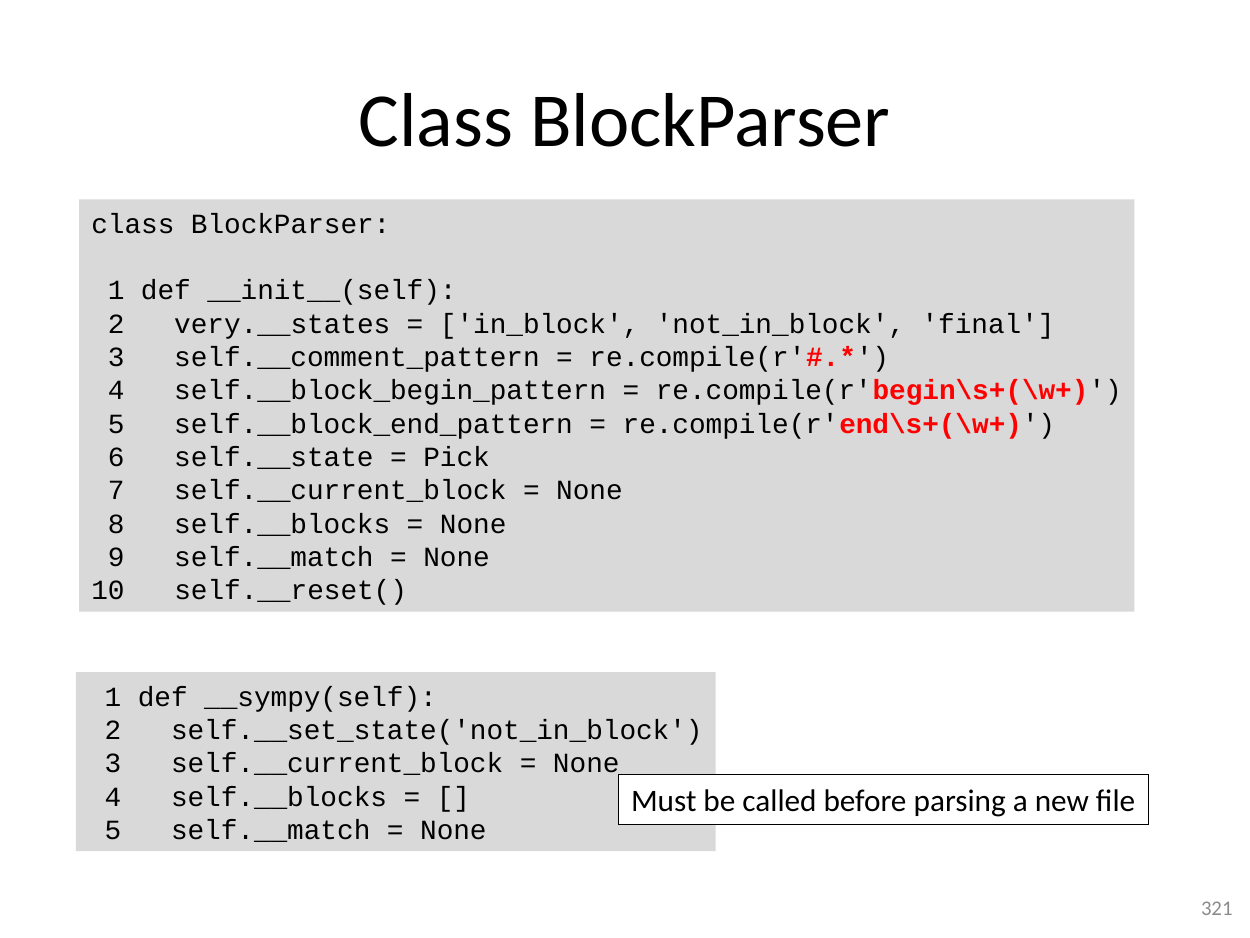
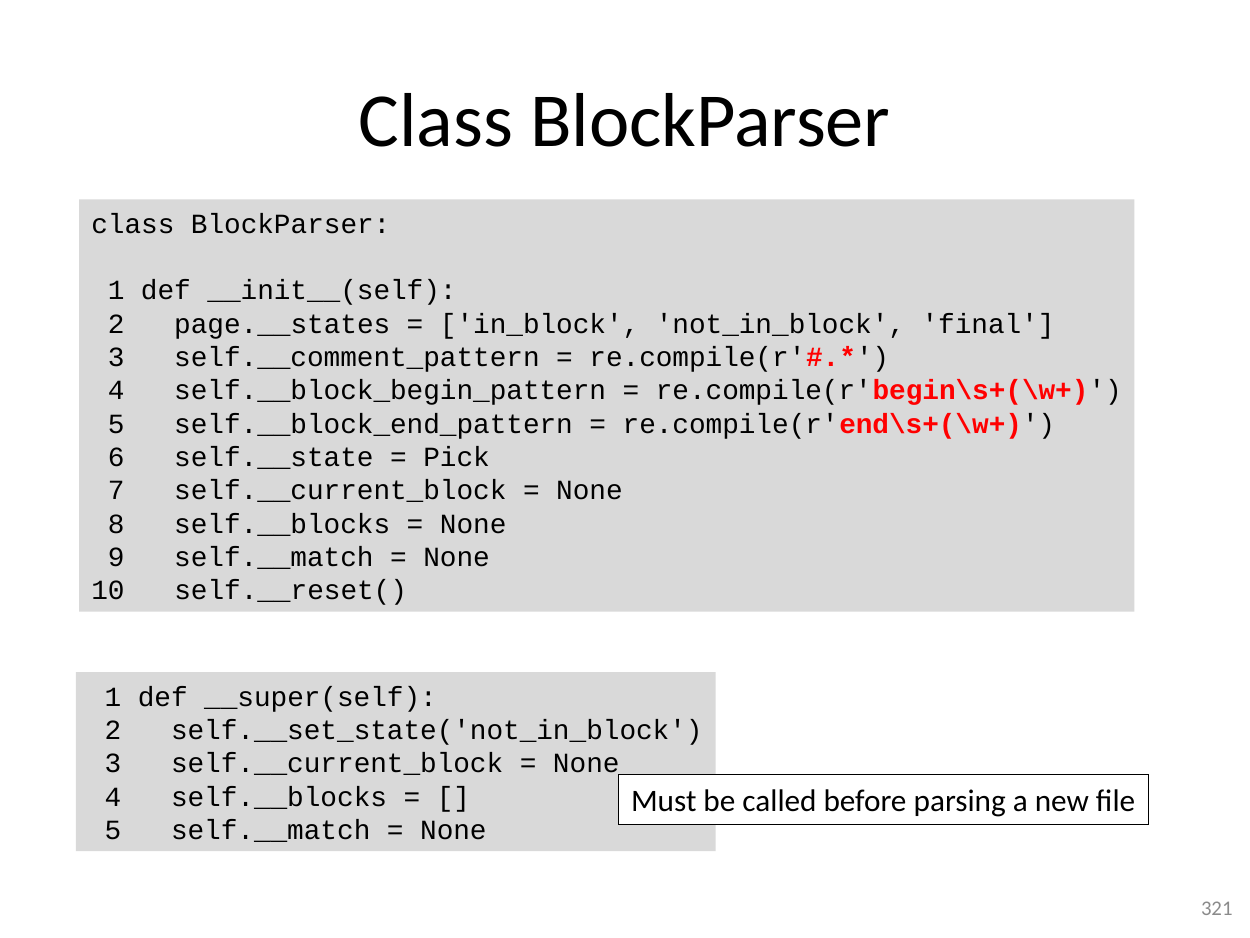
very.__states: very.__states -> page.__states
__sympy(self: __sympy(self -> __super(self
